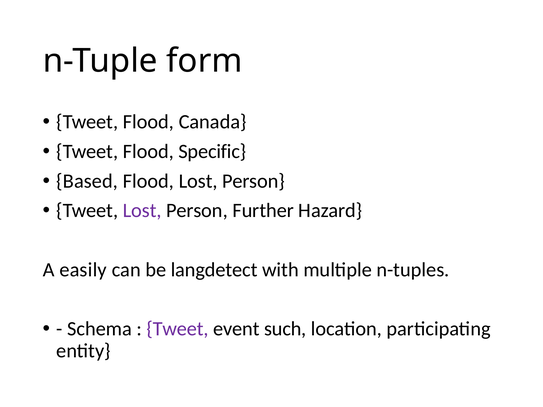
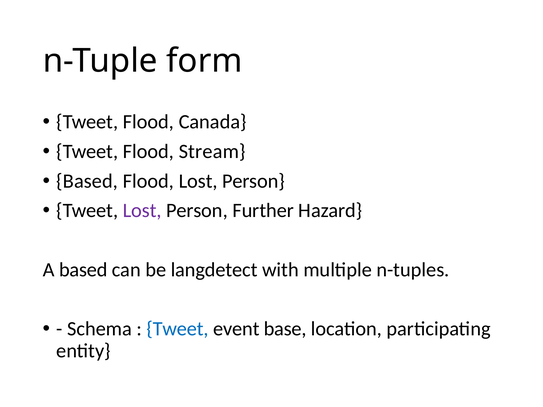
Specific: Specific -> Stream
A easily: easily -> based
Tweet at (178, 329) colour: purple -> blue
such: such -> base
